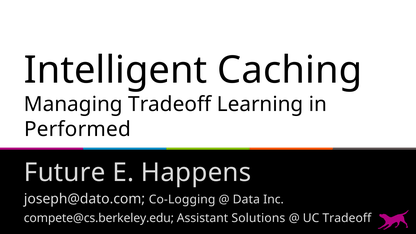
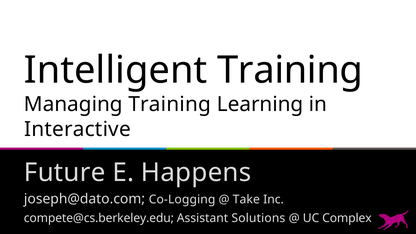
Intelligent Caching: Caching -> Training
Managing Tradeoff: Tradeoff -> Training
Performed: Performed -> Interactive
Data: Data -> Take
UC Tradeoff: Tradeoff -> Complex
